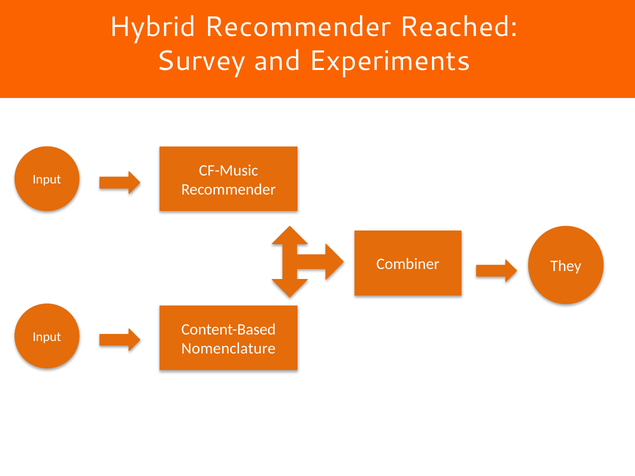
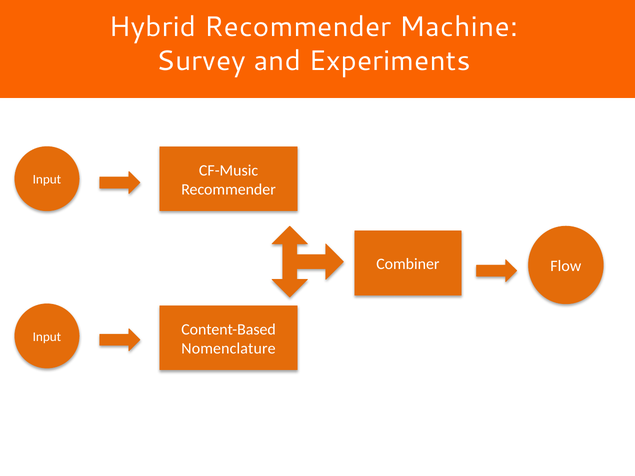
Reached: Reached -> Machine
They: They -> Flow
